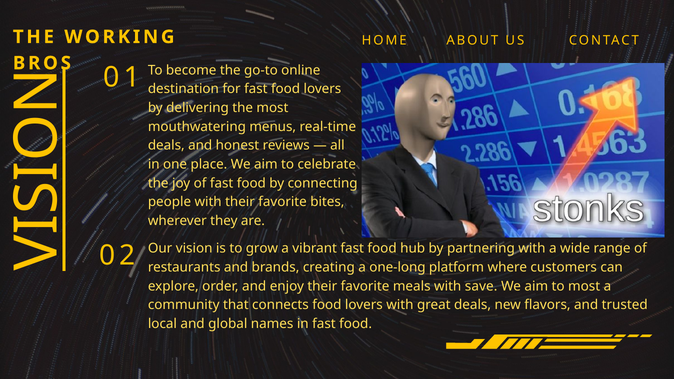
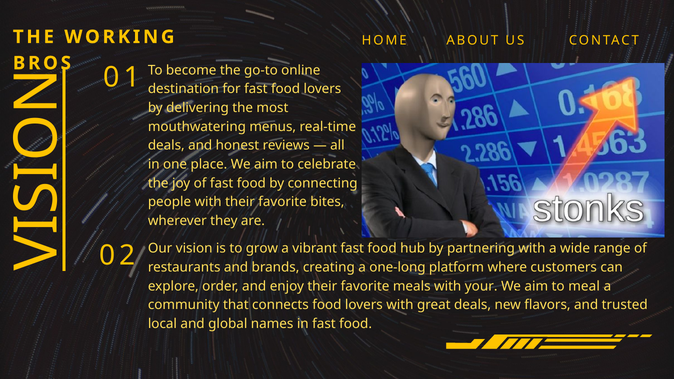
save: save -> your
to most: most -> meal
